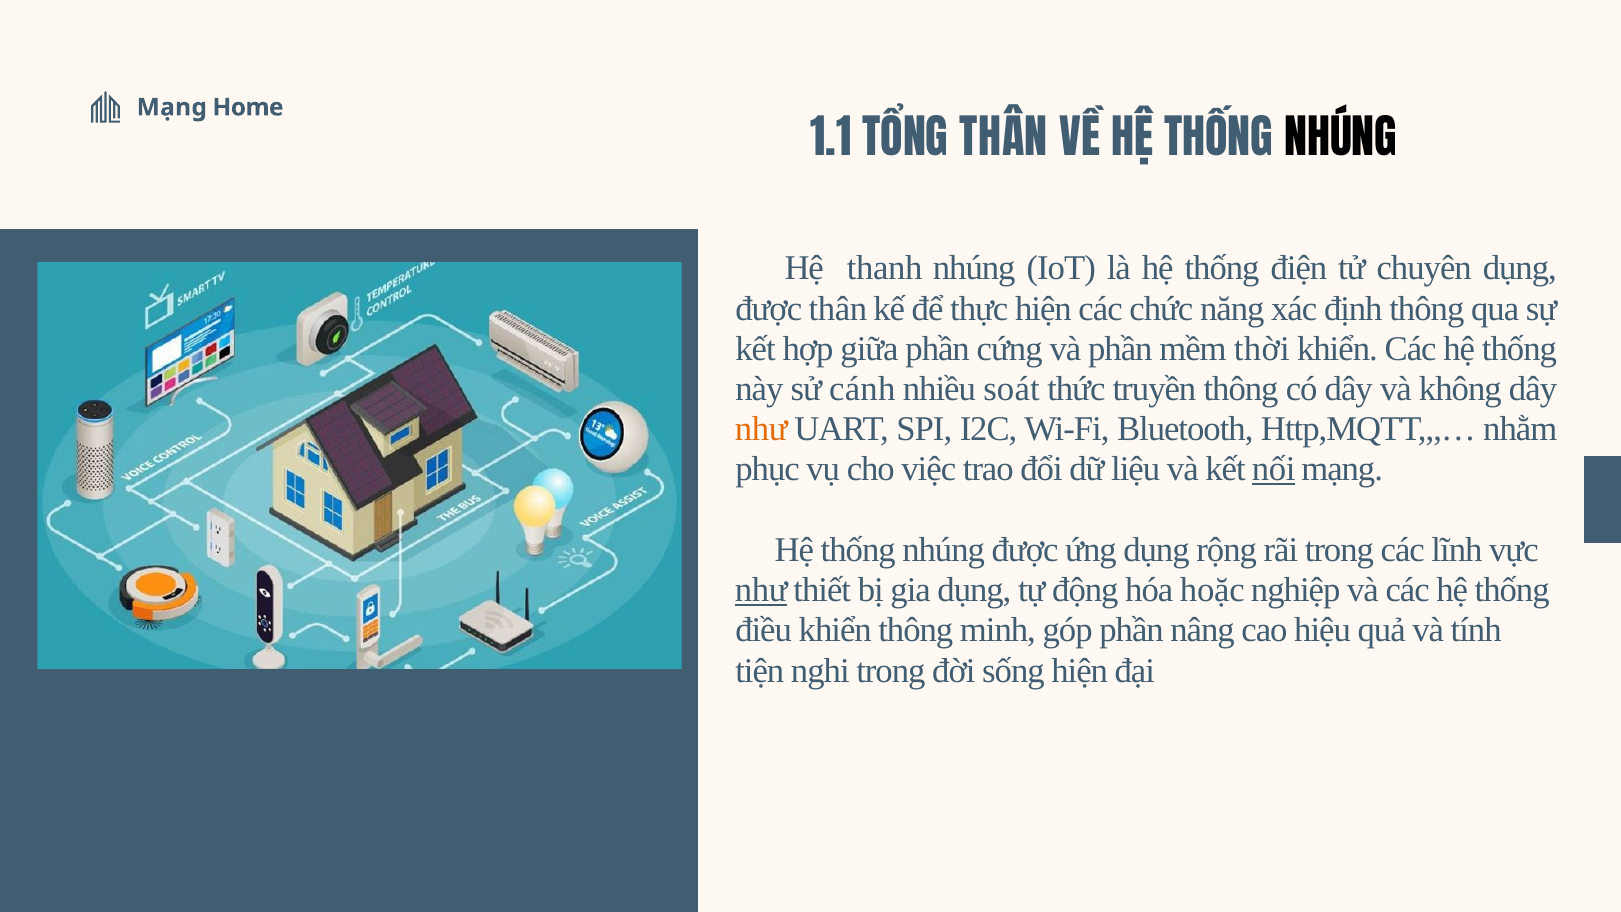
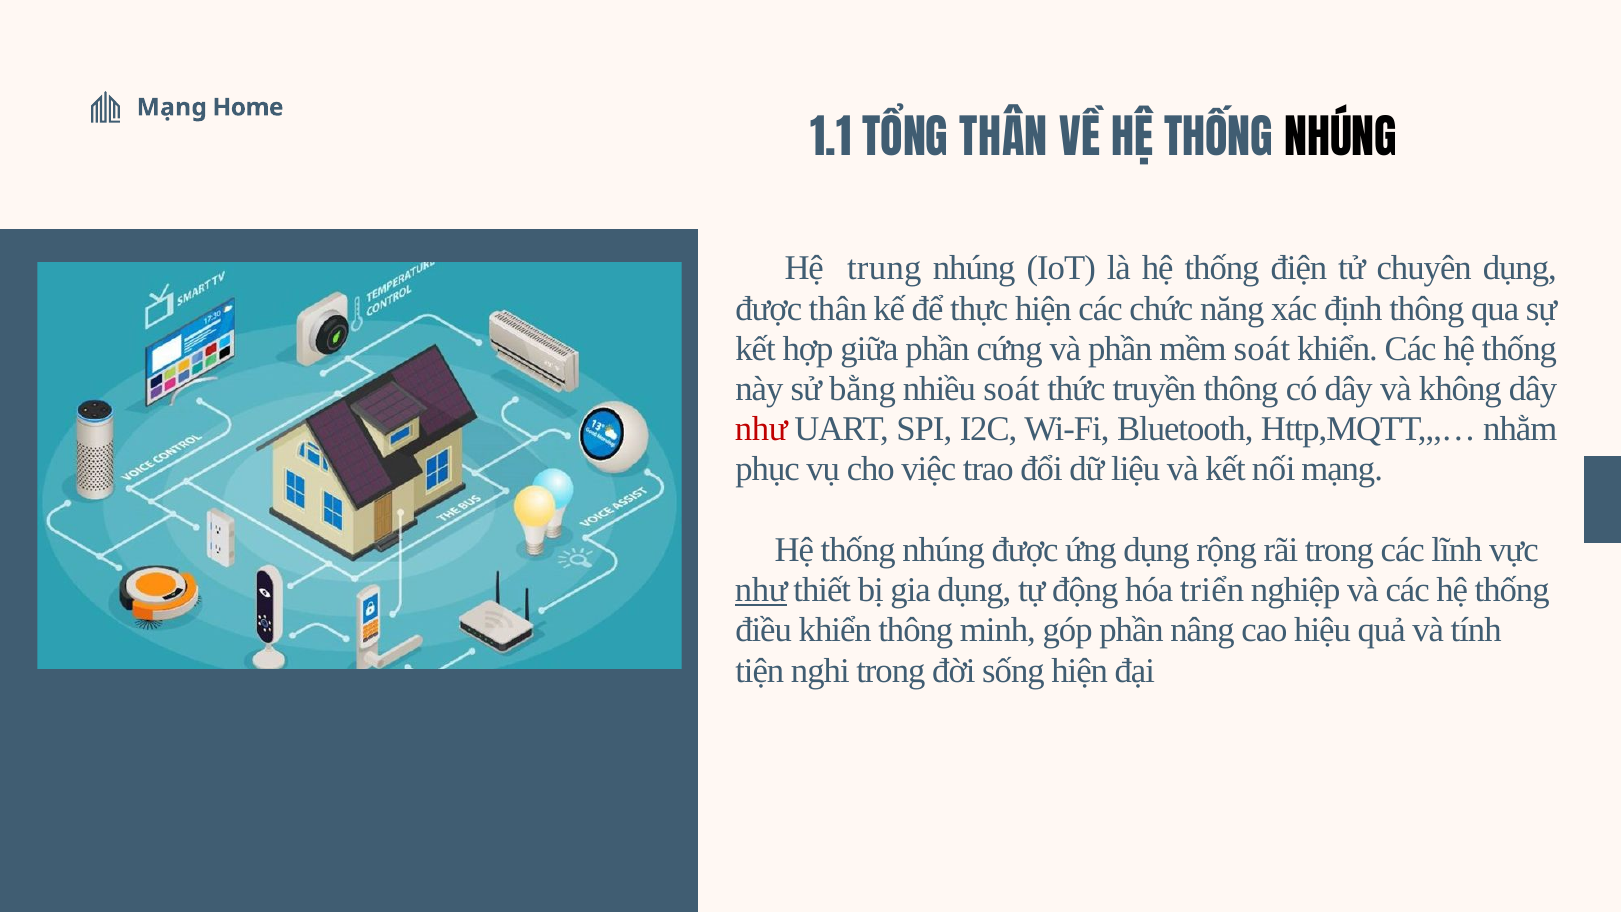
thanh: thanh -> trung
mềm thời: thời -> soát
cánh: cánh -> bằng
như at (761, 429) colour: orange -> red
nối underline: present -> none
hoặc: hoặc -> triển
